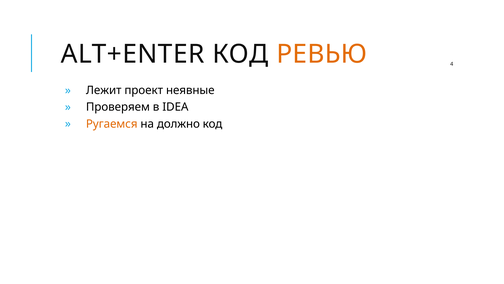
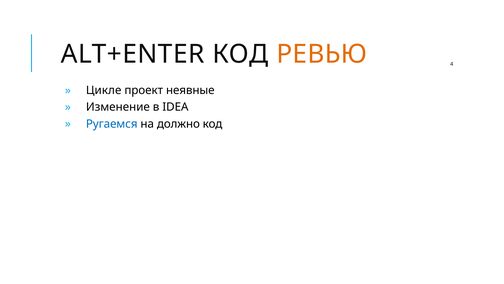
Лежит: Лежит -> Цикле
Проверяем: Проверяем -> Изменение
Ругаемся colour: orange -> blue
